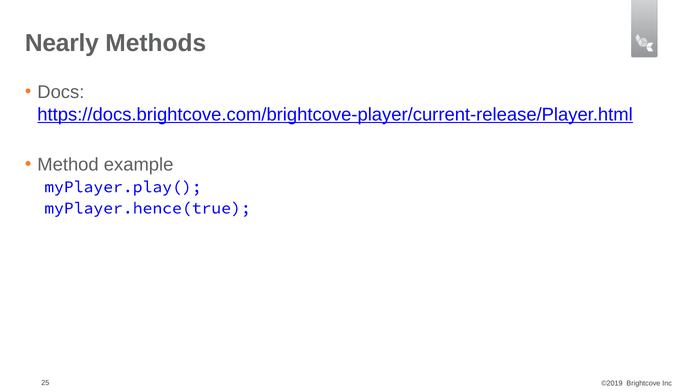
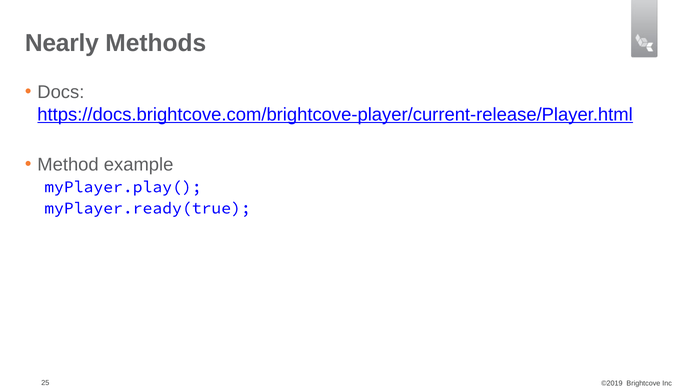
myPlayer.hence(true: myPlayer.hence(true -> myPlayer.ready(true
